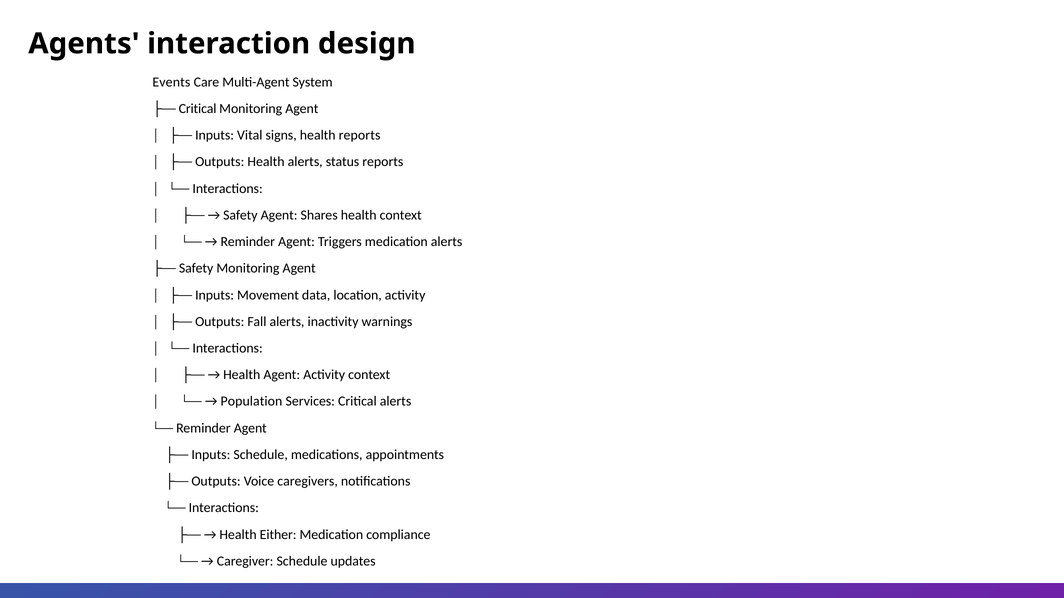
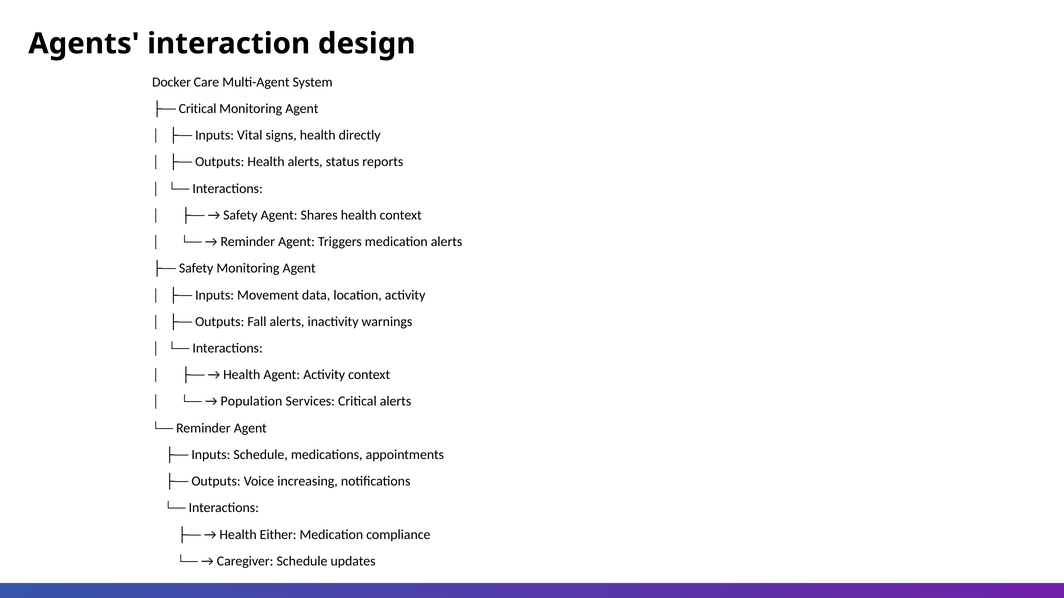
Events: Events -> Docker
health reports: reports -> directly
caregivers: caregivers -> increasing
